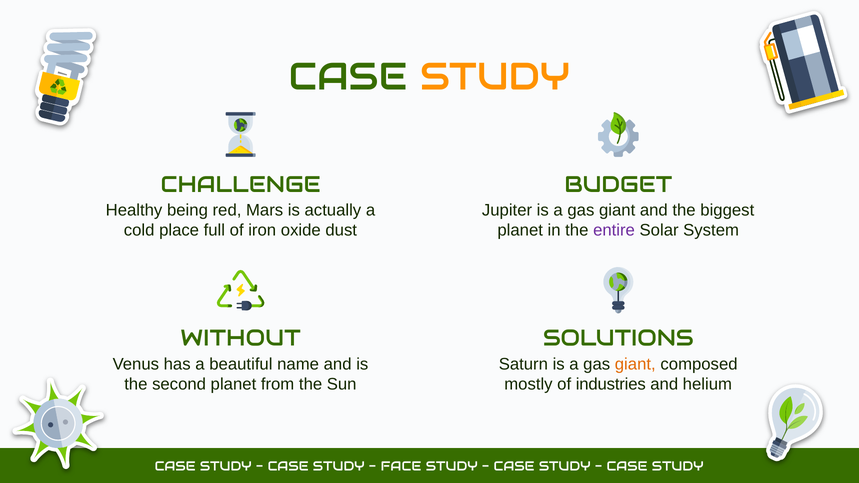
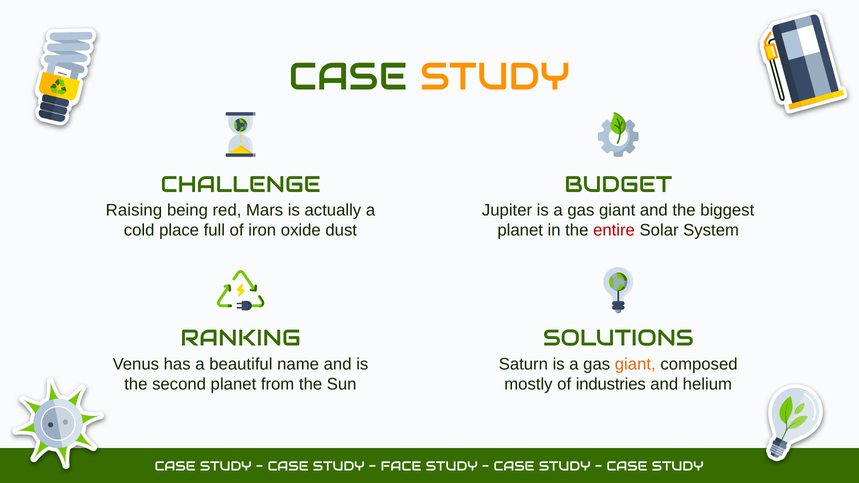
Healthy: Healthy -> Raising
entire colour: purple -> red
WITHOUT: WITHOUT -> RANKING
